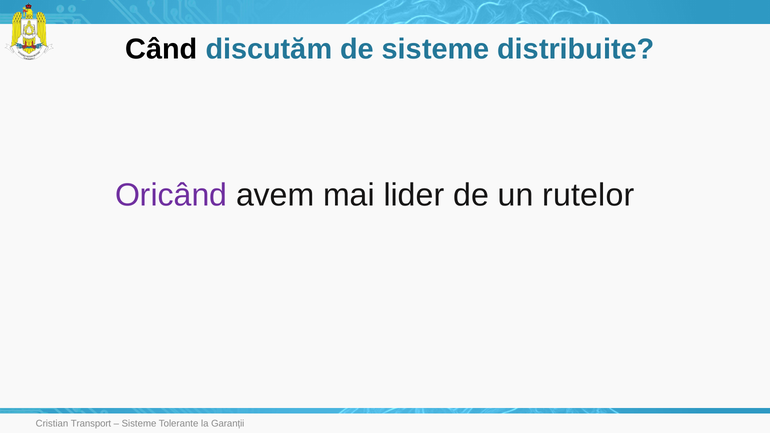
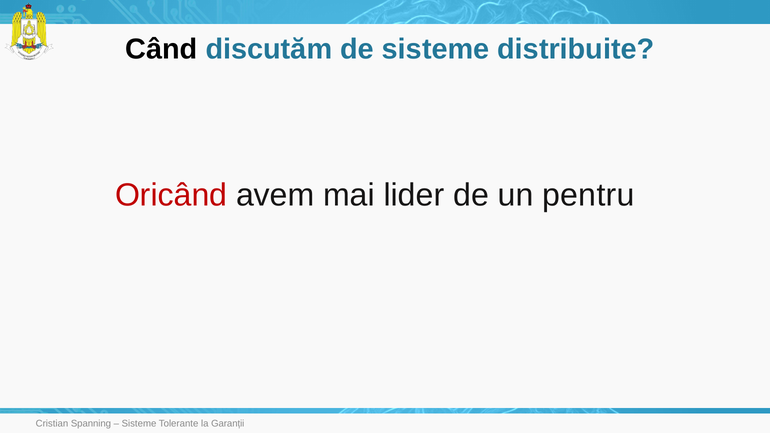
Oricând colour: purple -> red
rutelor: rutelor -> pentru
Transport: Transport -> Spanning
